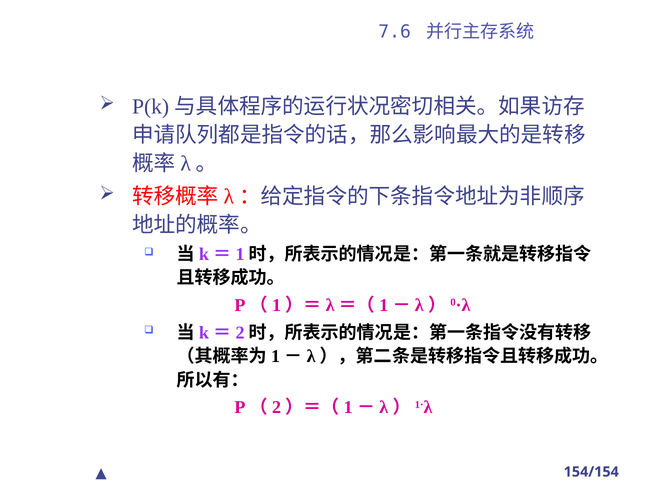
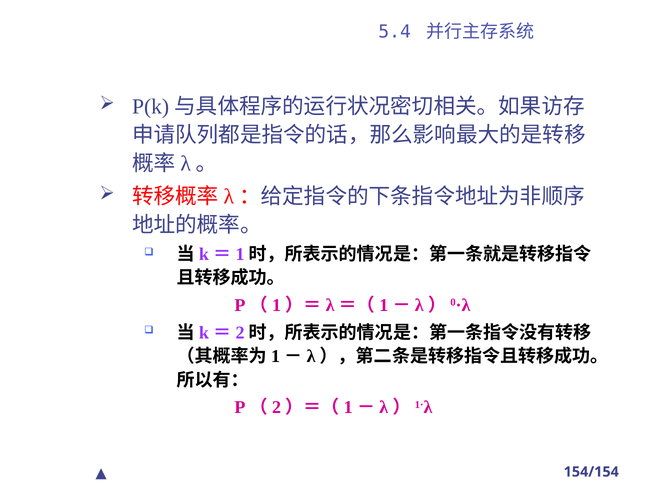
7.6: 7.6 -> 5.4
